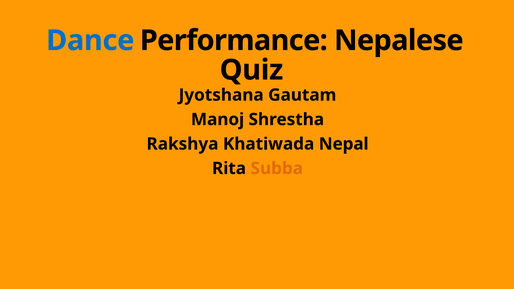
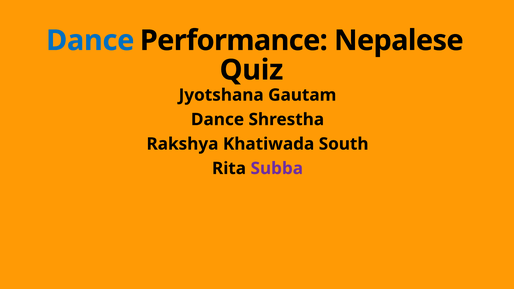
Manoj at (218, 120): Manoj -> Dance
Nepal: Nepal -> South
Subba colour: orange -> purple
